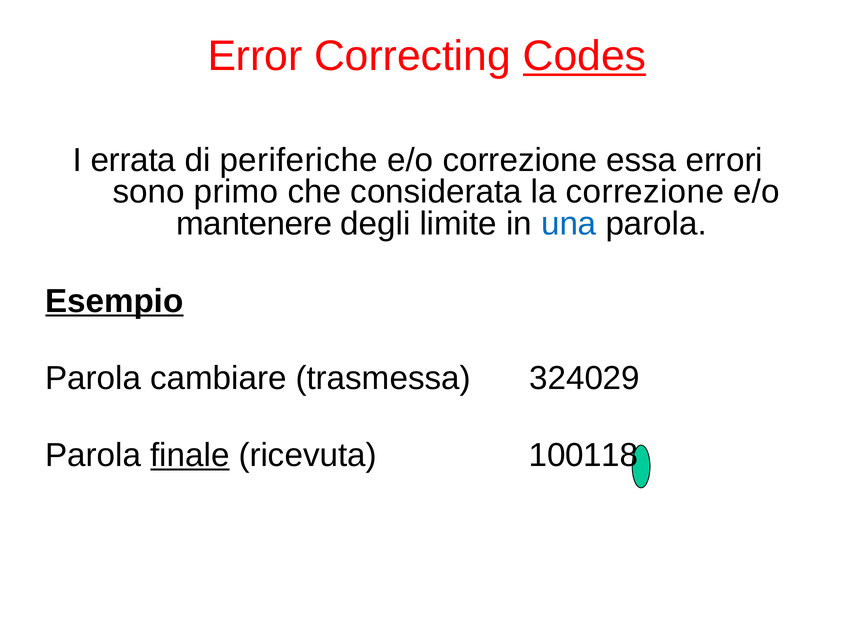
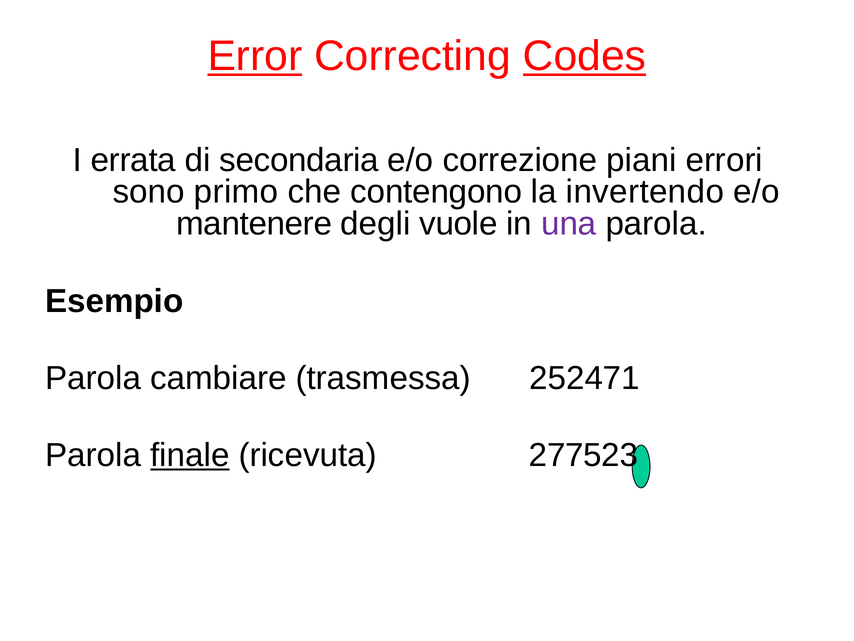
Error underline: none -> present
periferiche: periferiche -> secondaria
essa: essa -> piani
considerata: considerata -> contengono
la correzione: correzione -> invertendo
limite: limite -> vuole
una colour: blue -> purple
Esempio underline: present -> none
324029: 324029 -> 252471
100118: 100118 -> 277523
